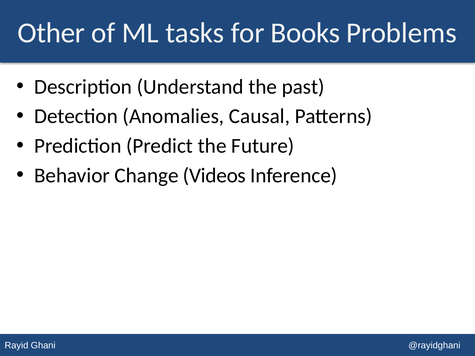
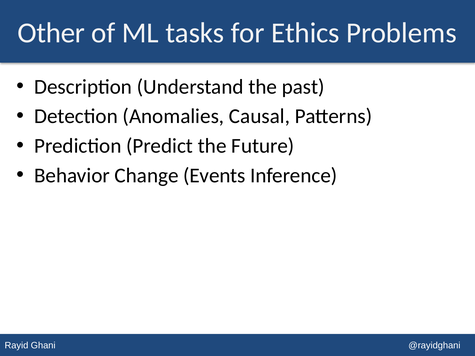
Books: Books -> Ethics
Videos: Videos -> Events
